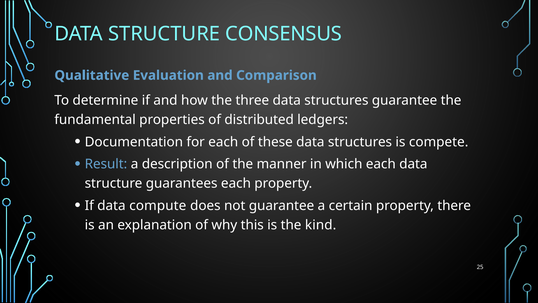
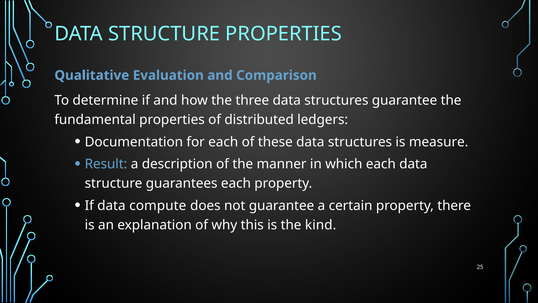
STRUCTURE CONSENSUS: CONSENSUS -> PROPERTIES
compete: compete -> measure
